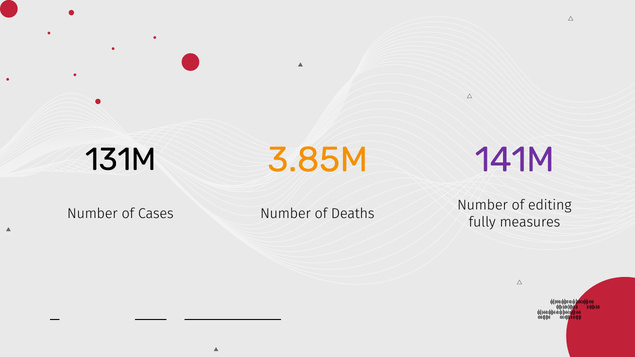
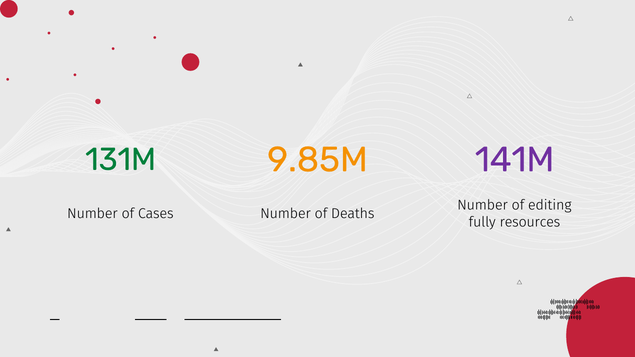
3.85M: 3.85M -> 9.85M
131M colour: black -> green
measures: measures -> resources
